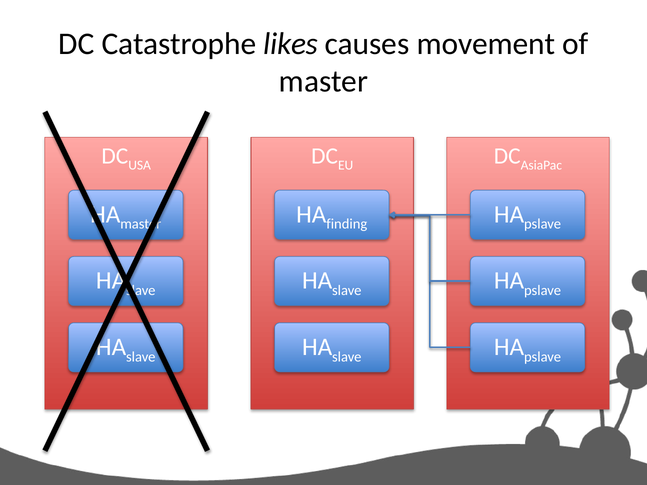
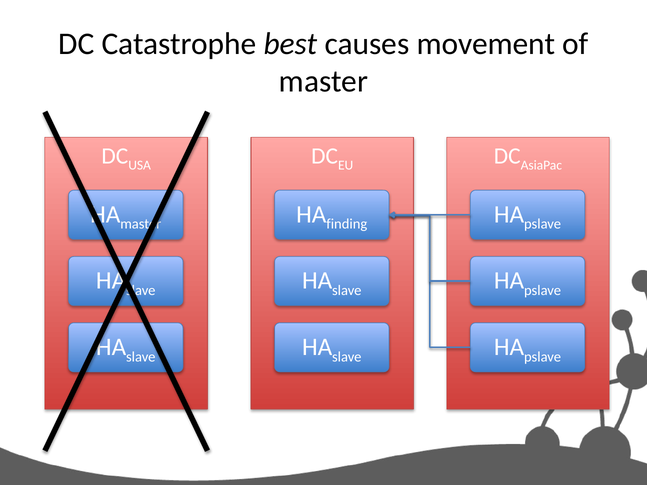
likes: likes -> best
